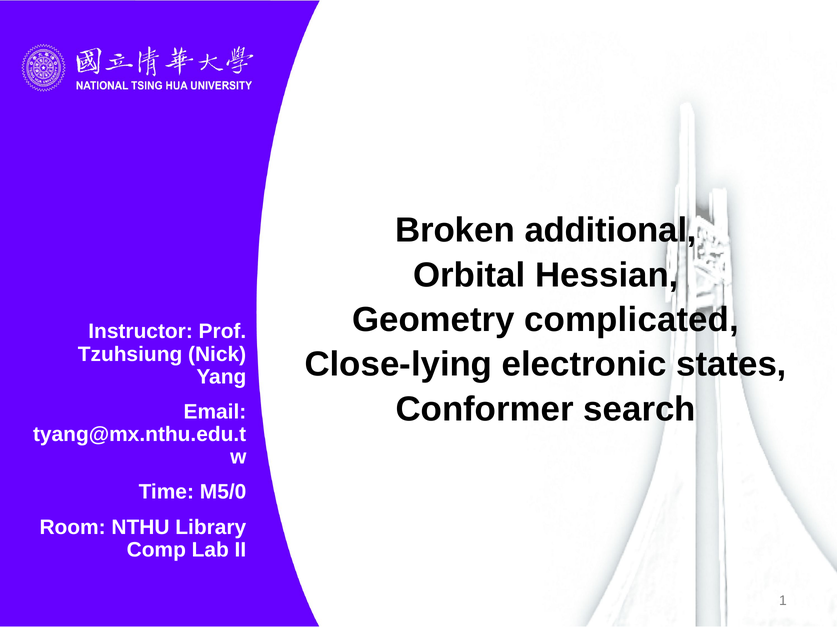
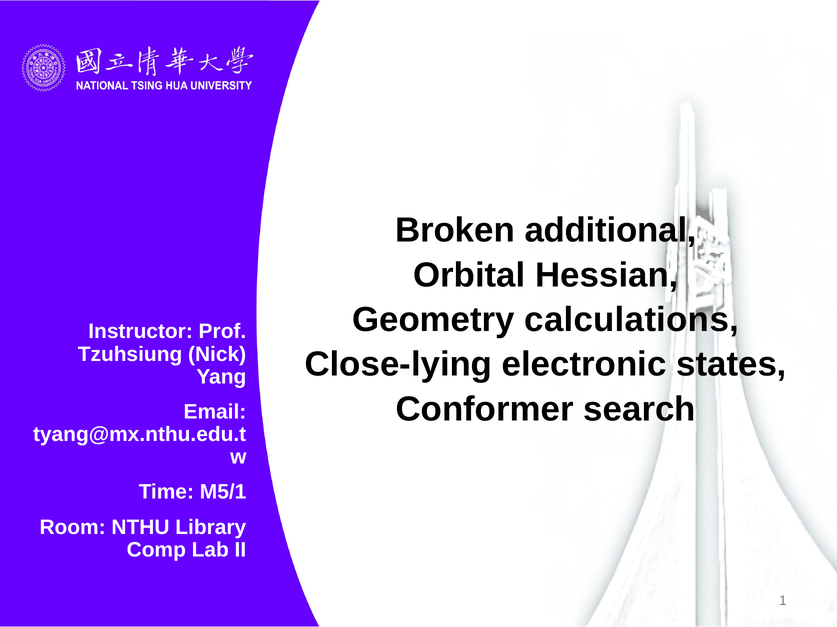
complicated: complicated -> calculations
M5/0: M5/0 -> M5/1
